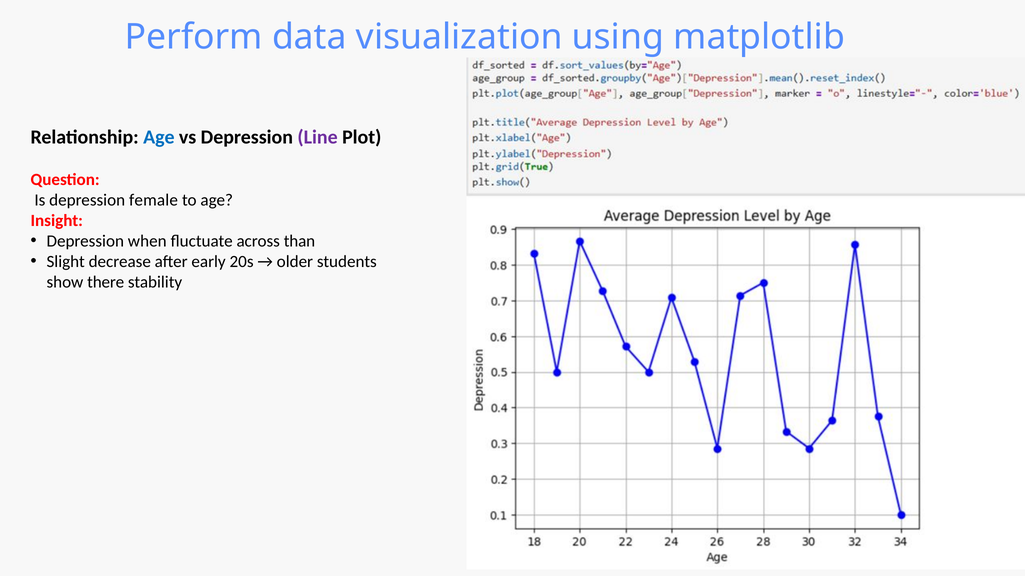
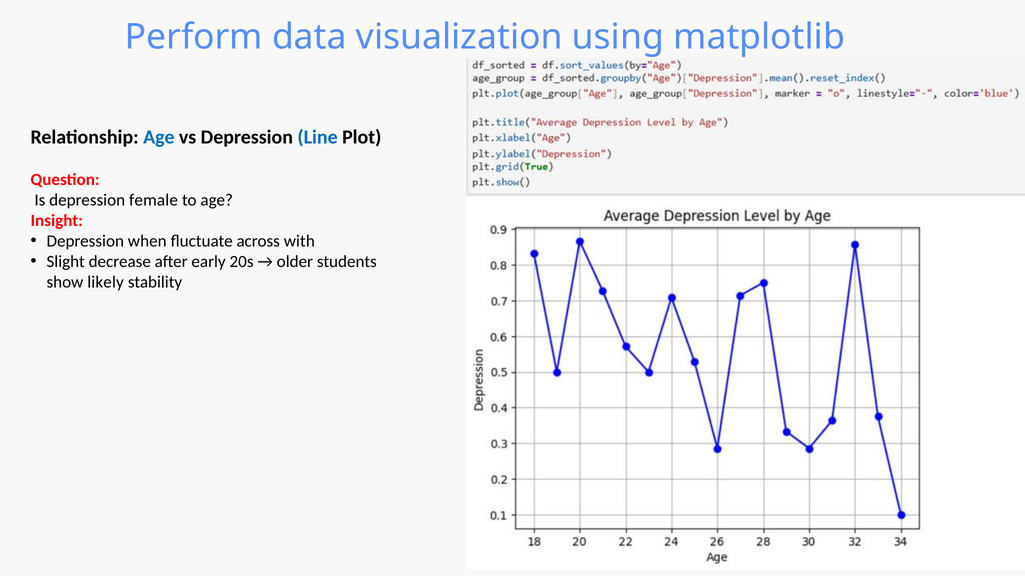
Line colour: purple -> blue
than: than -> with
there: there -> likely
